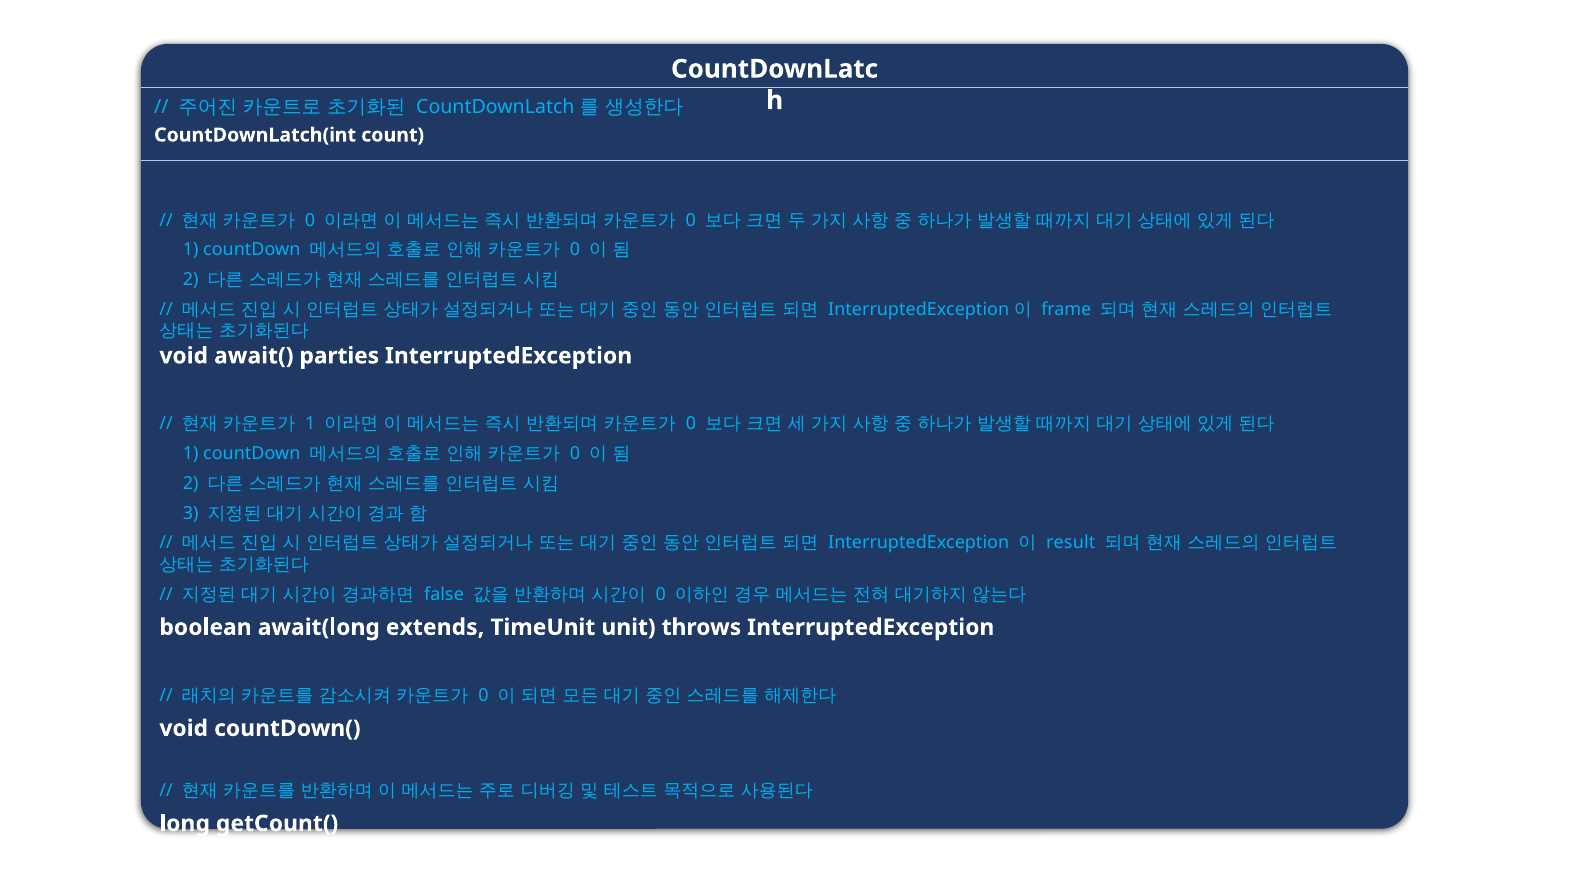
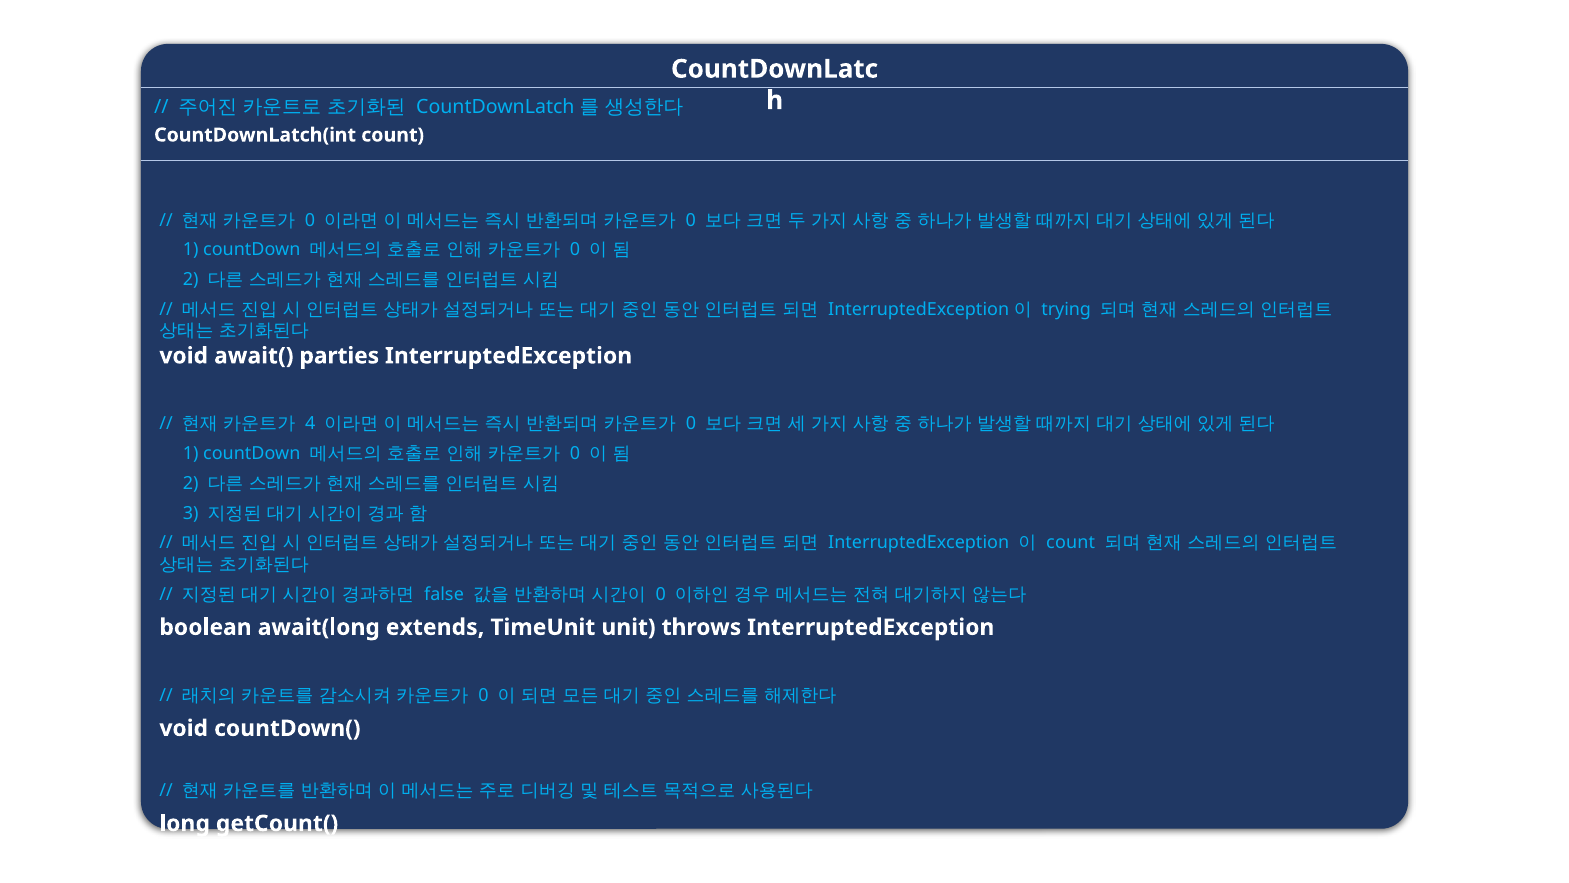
frame: frame -> trying
1 at (310, 424): 1 -> 4
result at (1071, 543): result -> count
